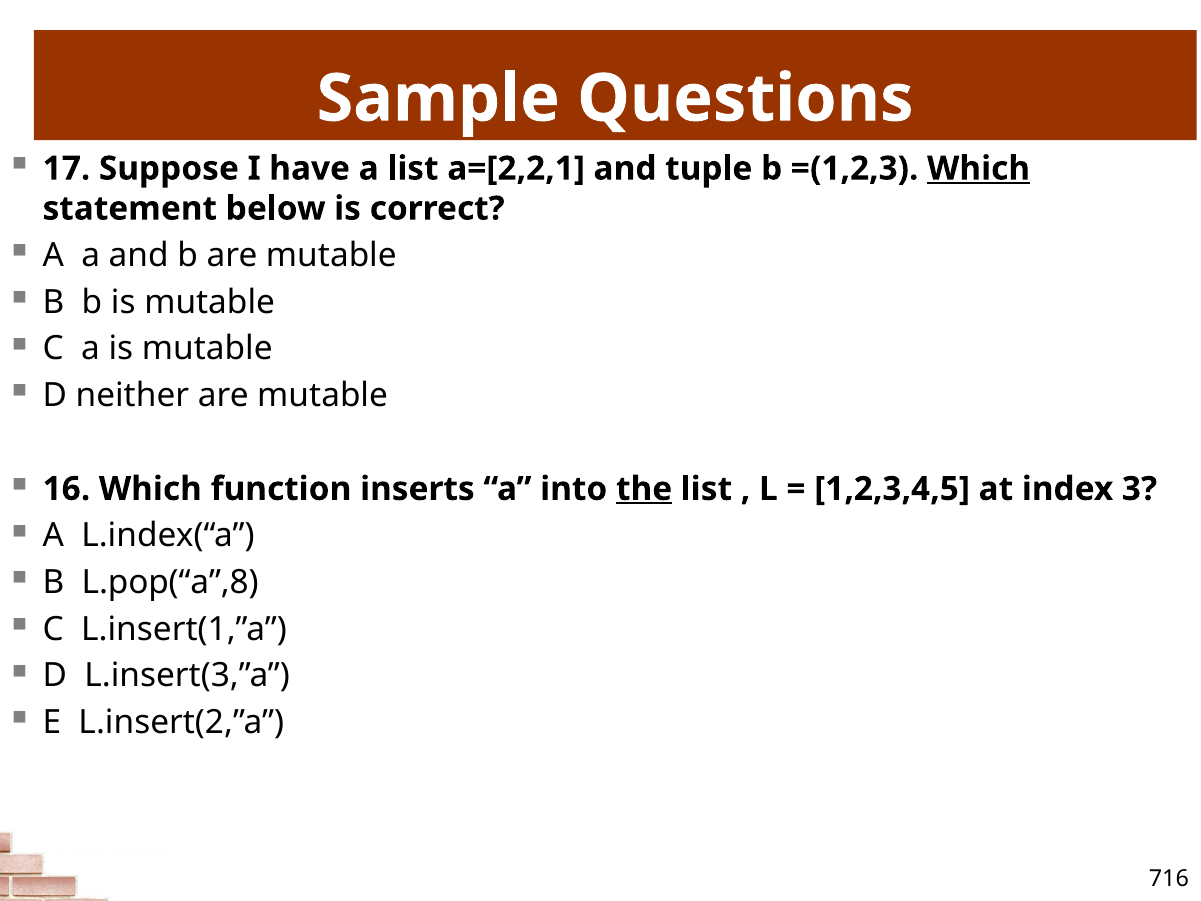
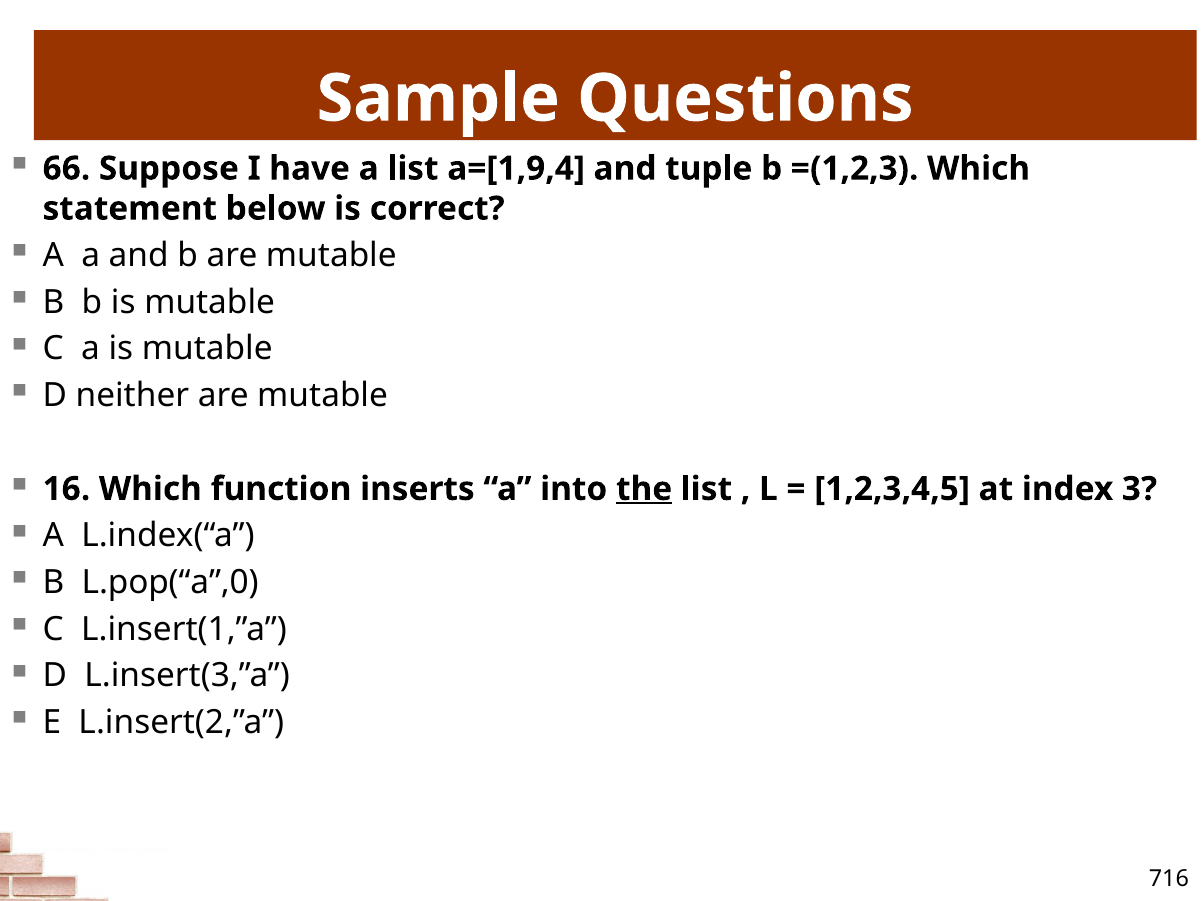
17: 17 -> 66
a=[2,2,1: a=[2,2,1 -> a=[1,9,4
Which at (979, 168) underline: present -> none
L.pop(“a”,8: L.pop(“a”,8 -> L.pop(“a”,0
